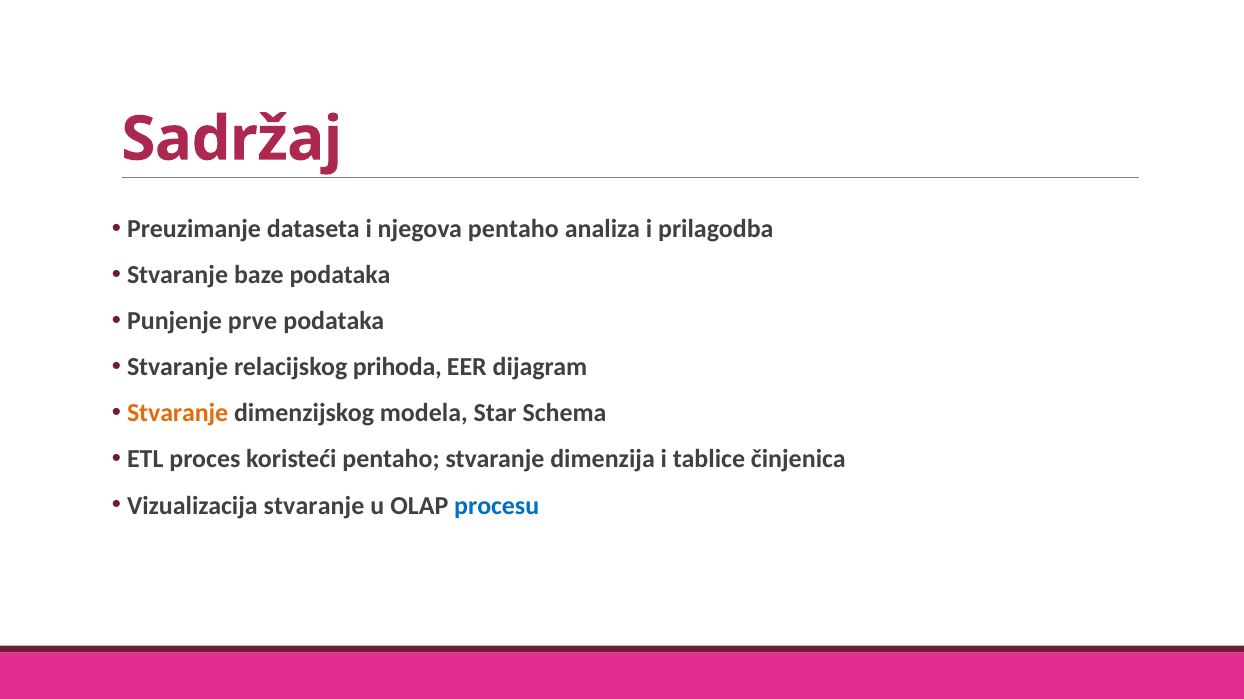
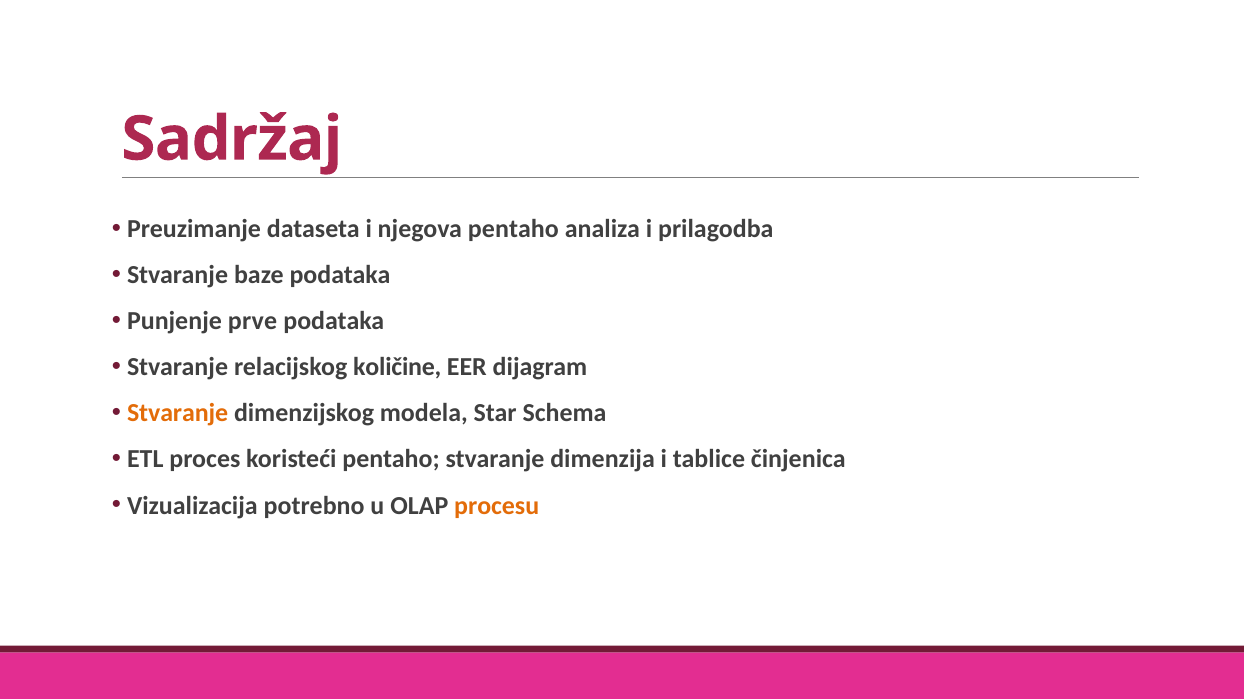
prihoda: prihoda -> količine
Vizualizacija stvaranje: stvaranje -> potrebno
procesu colour: blue -> orange
